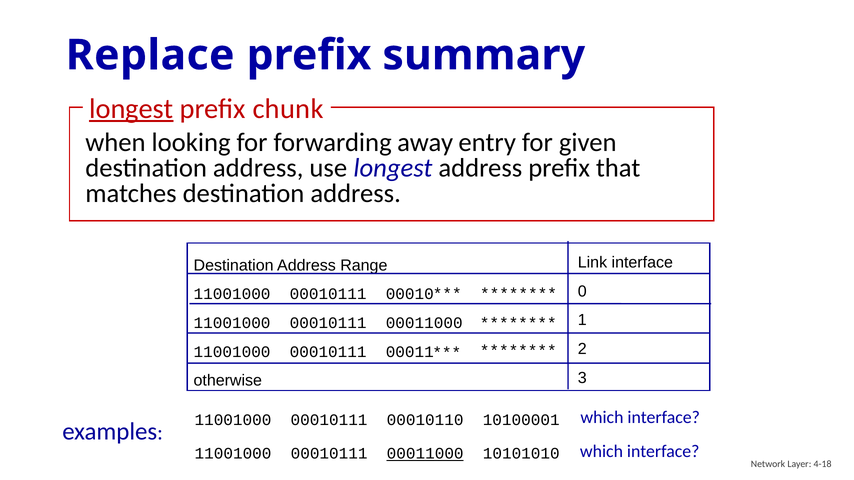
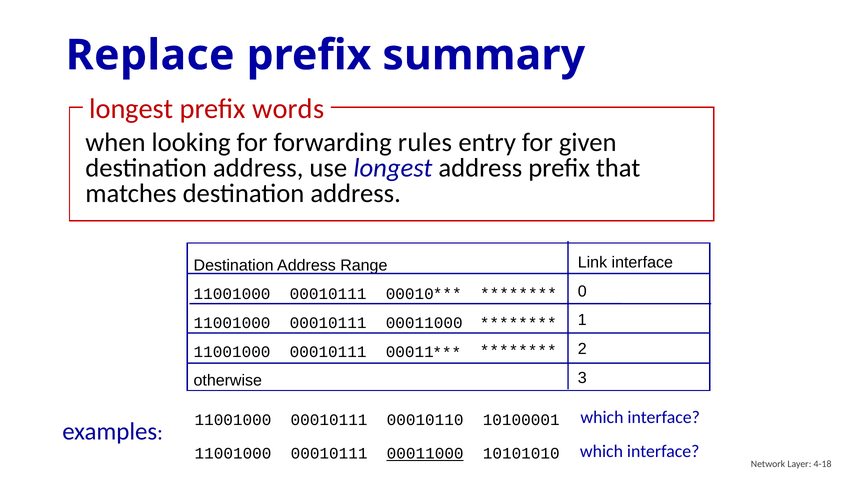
longest at (131, 109) underline: present -> none
chunk: chunk -> words
away: away -> rules
